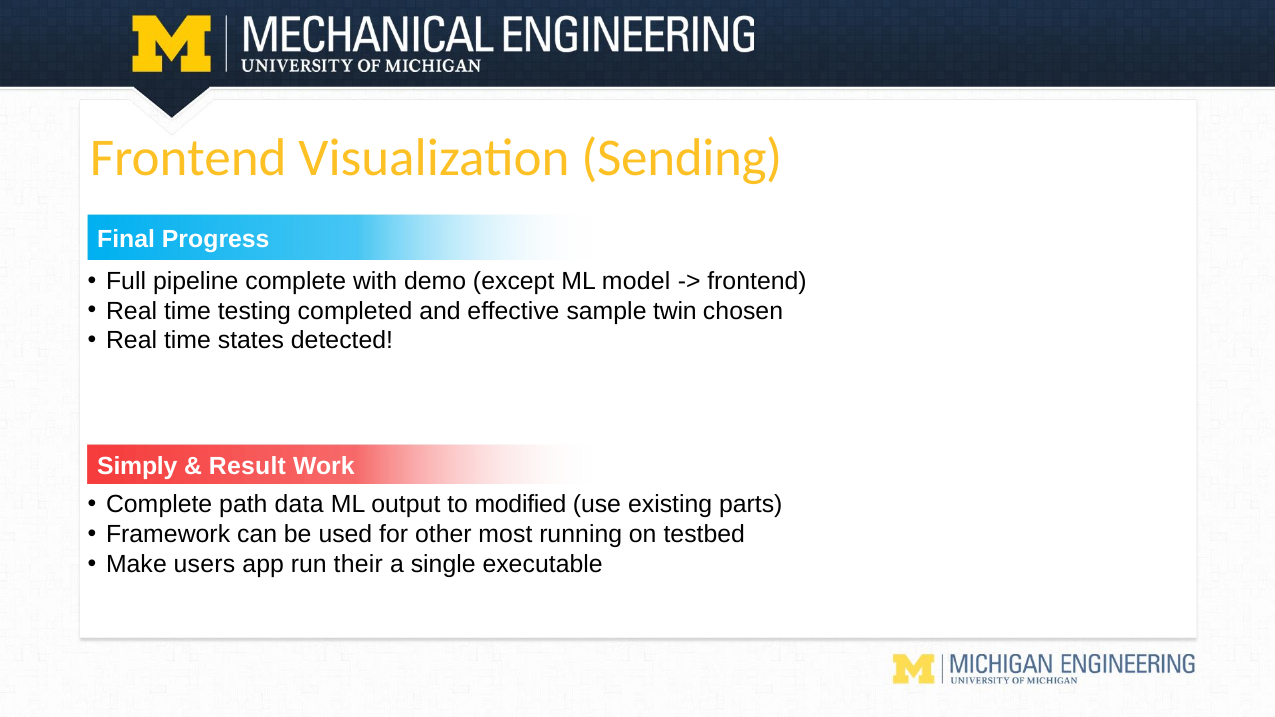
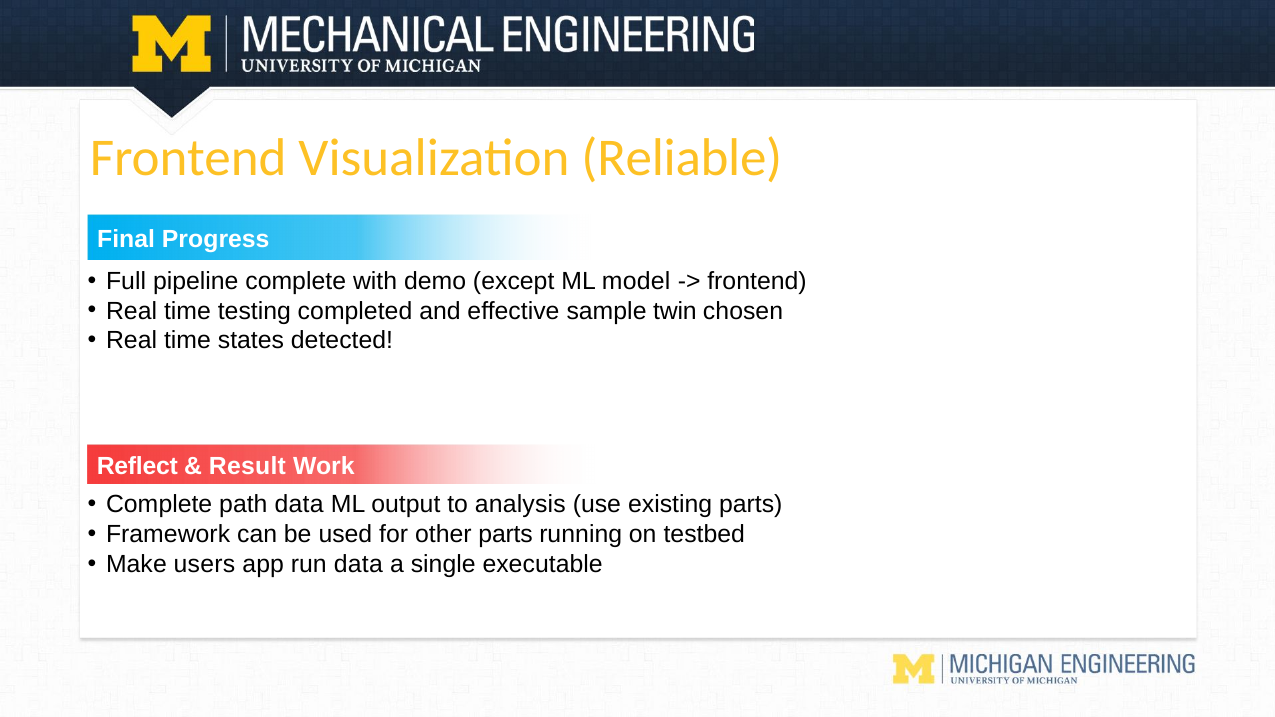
Sending: Sending -> Reliable
Simply: Simply -> Reflect
modified: modified -> analysis
other most: most -> parts
run their: their -> data
